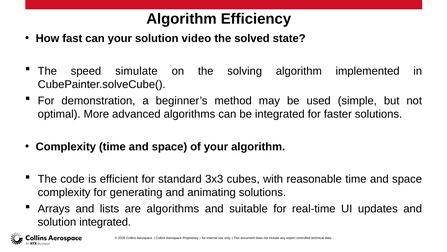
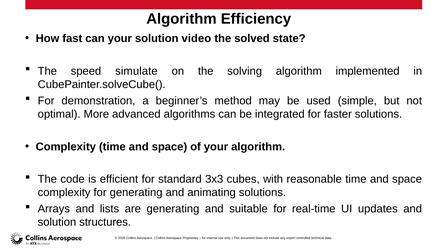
are algorithms: algorithms -> generating
solution integrated: integrated -> structures
